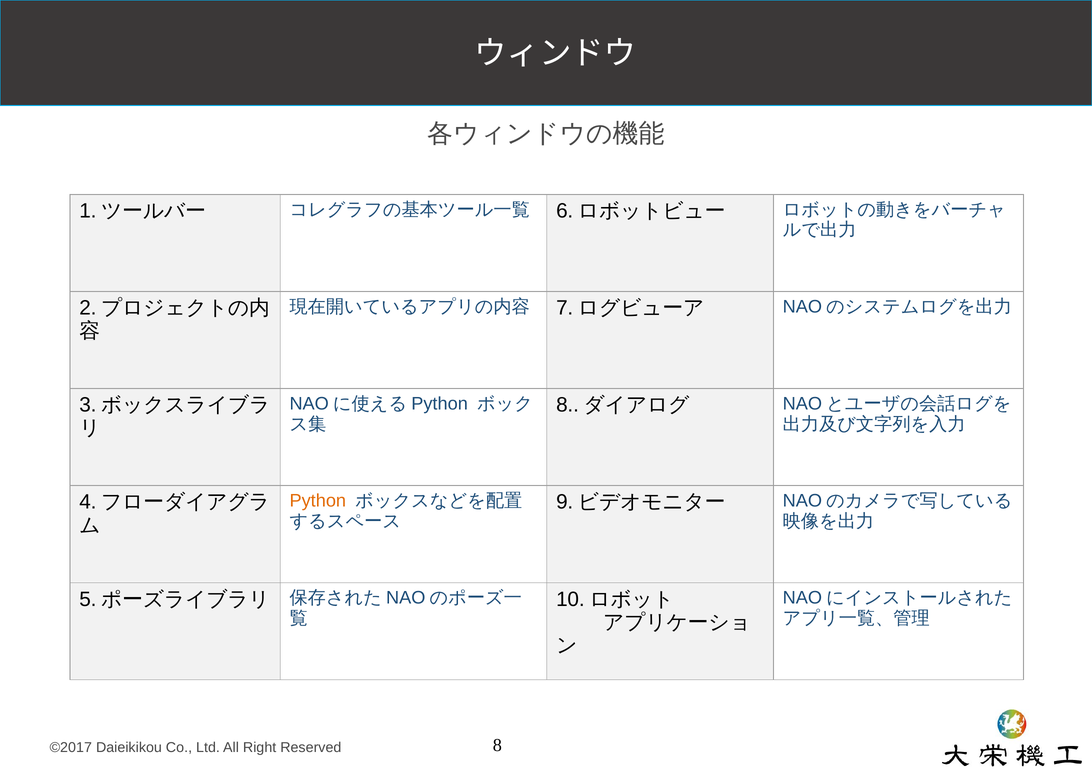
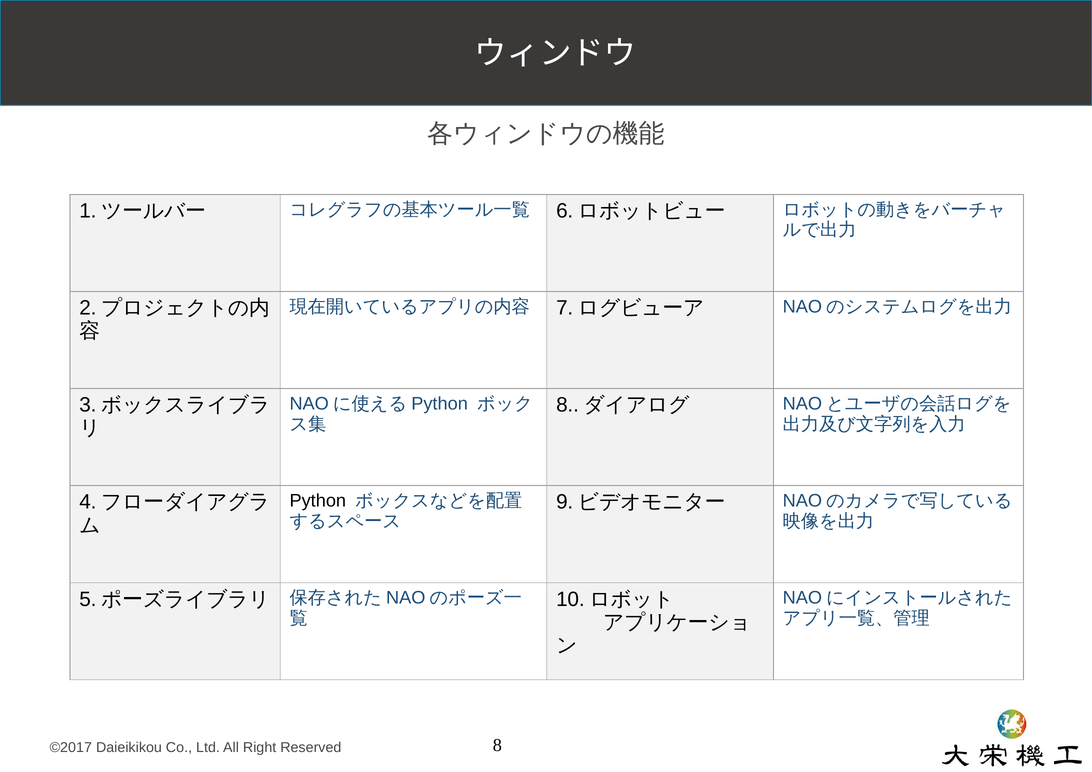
Python colour: orange -> black
